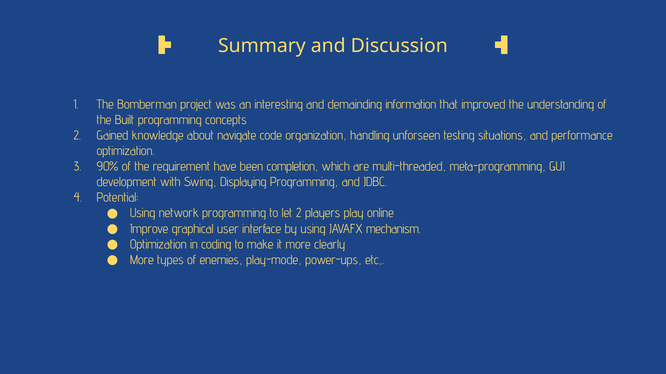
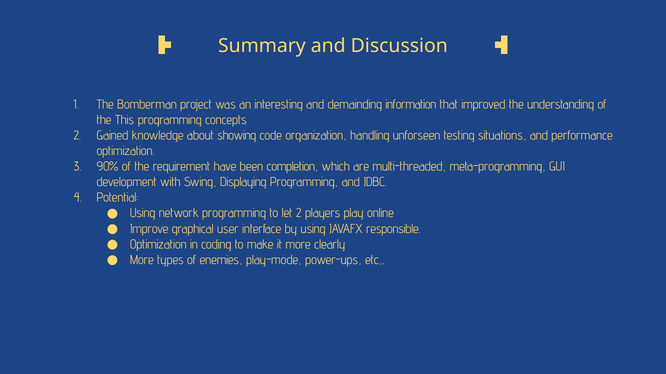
Built: Built -> This
navigate: navigate -> showing
mechanism: mechanism -> responsible
